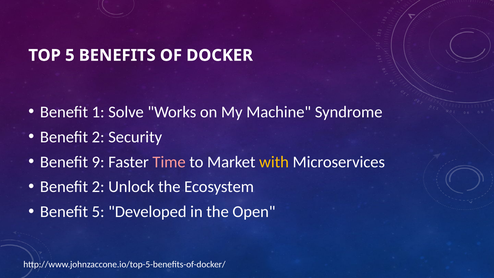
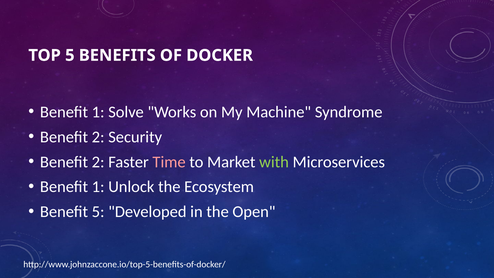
9 at (98, 162): 9 -> 2
with colour: yellow -> light green
2 at (98, 187): 2 -> 1
